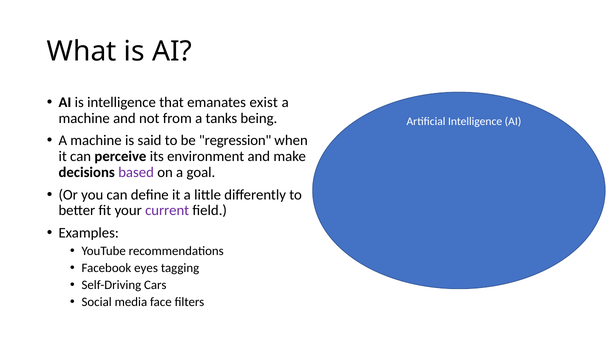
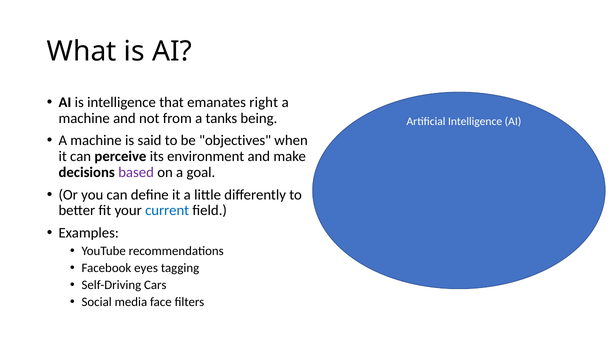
exist: exist -> right
regression: regression -> objectives
current colour: purple -> blue
